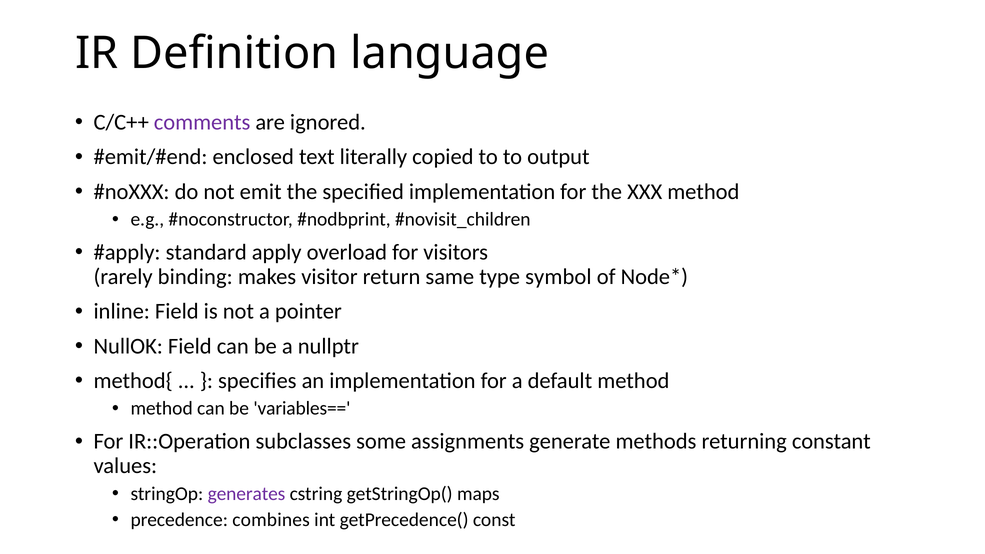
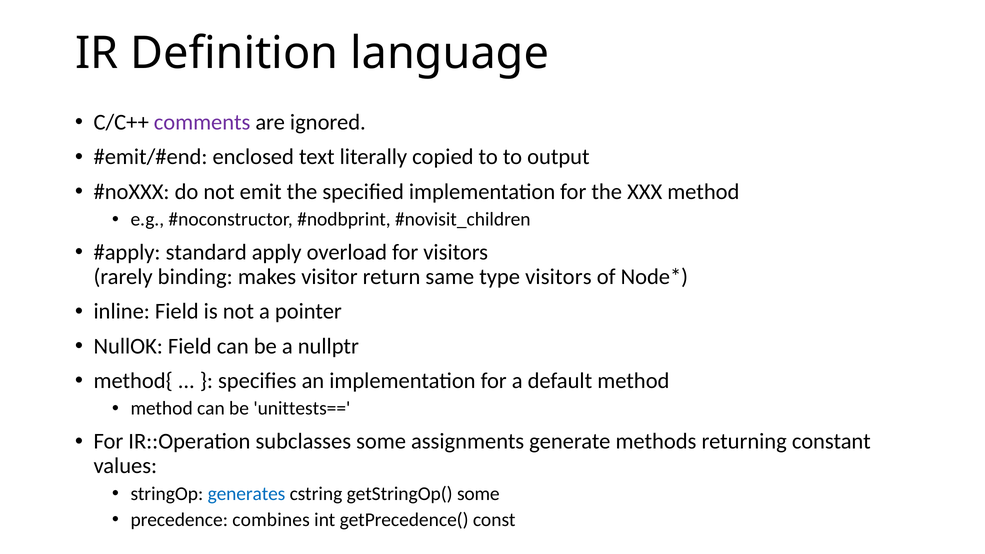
type symbol: symbol -> visitors
variables==: variables== -> unittests==
generates colour: purple -> blue
getStringOp( maps: maps -> some
